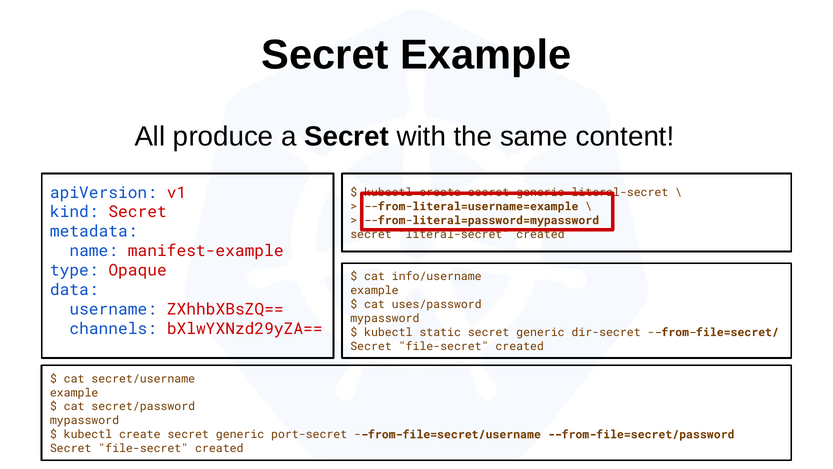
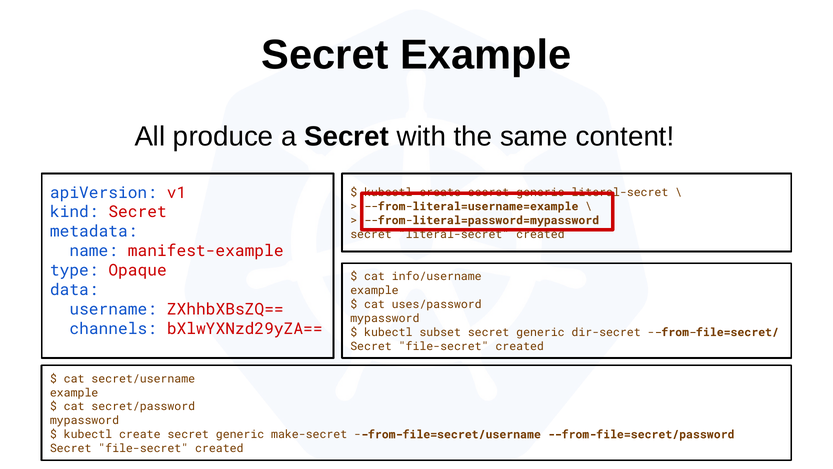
static: static -> subset
port-secret: port-secret -> make-secret
